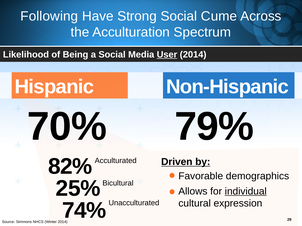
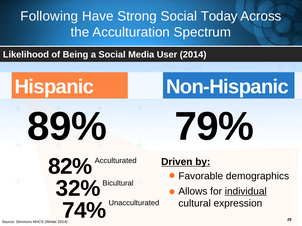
Cume: Cume -> Today
User underline: present -> none
70%: 70% -> 89%
25%: 25% -> 32%
